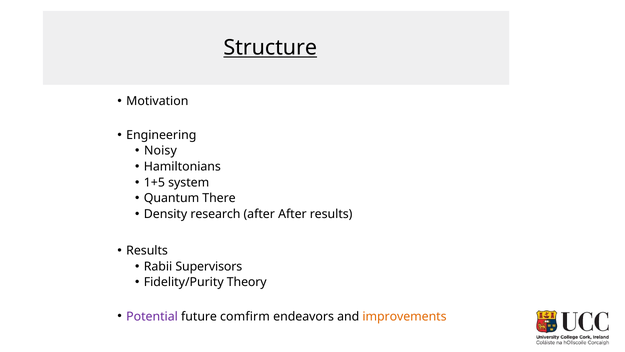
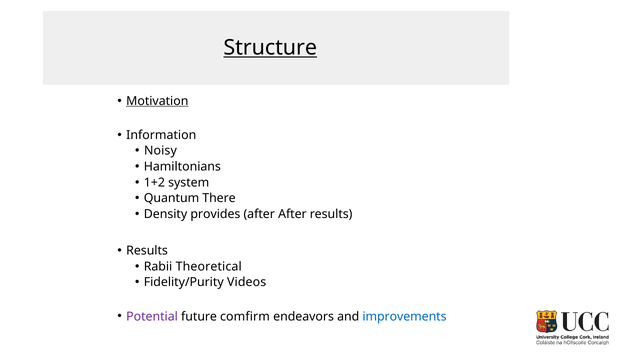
Motivation underline: none -> present
Engineering: Engineering -> Information
1+5: 1+5 -> 1+2
research: research -> provides
Supervisors: Supervisors -> Theoretical
Theory: Theory -> Videos
improvements colour: orange -> blue
